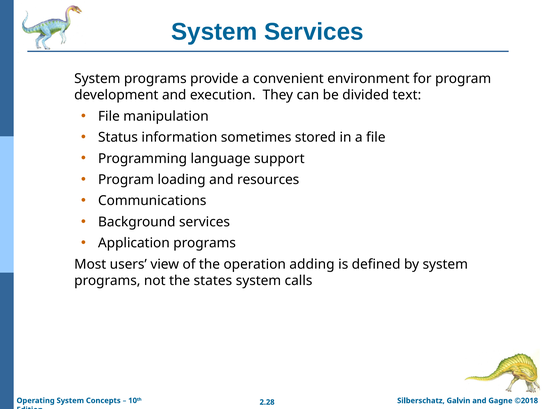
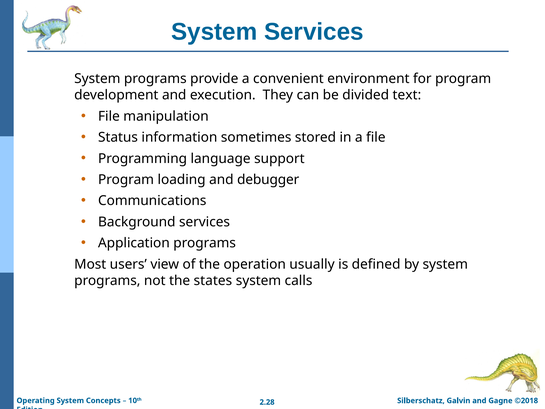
resources: resources -> debugger
adding: adding -> usually
